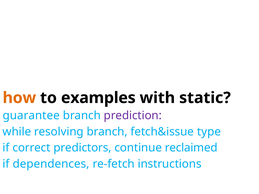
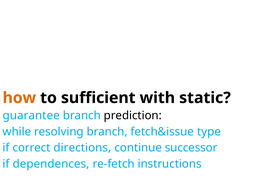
examples: examples -> sufficient
prediction colour: purple -> black
predictors: predictors -> directions
reclaimed: reclaimed -> successor
